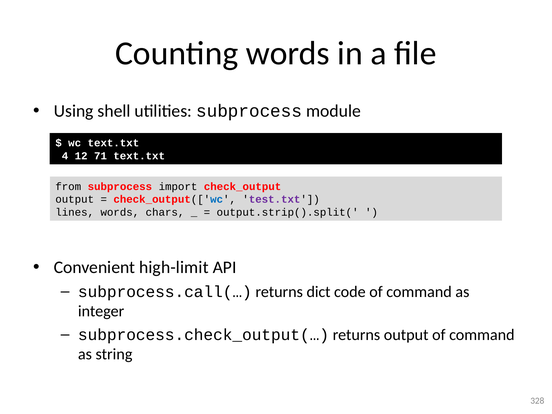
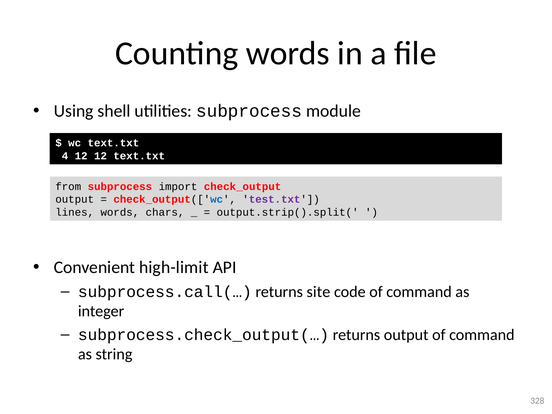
12 71: 71 -> 12
dict: dict -> site
